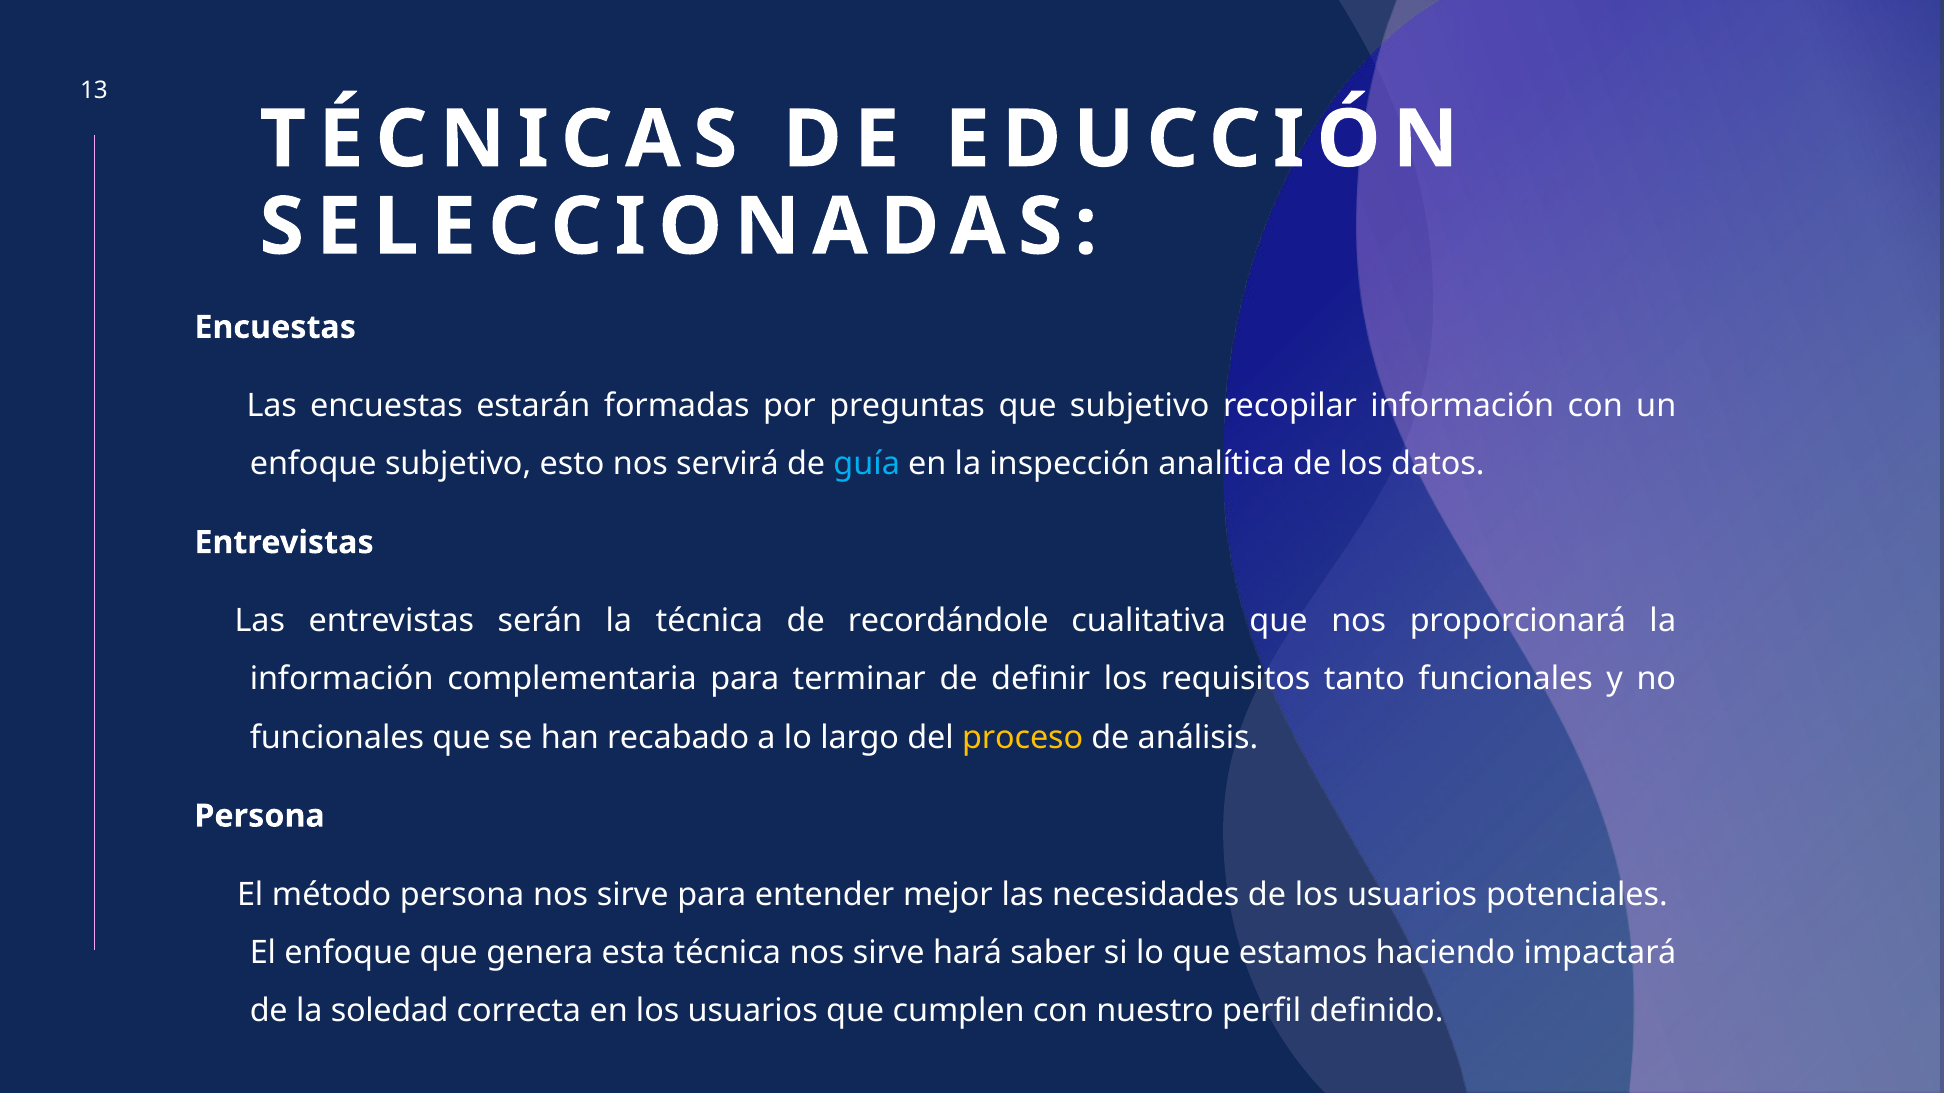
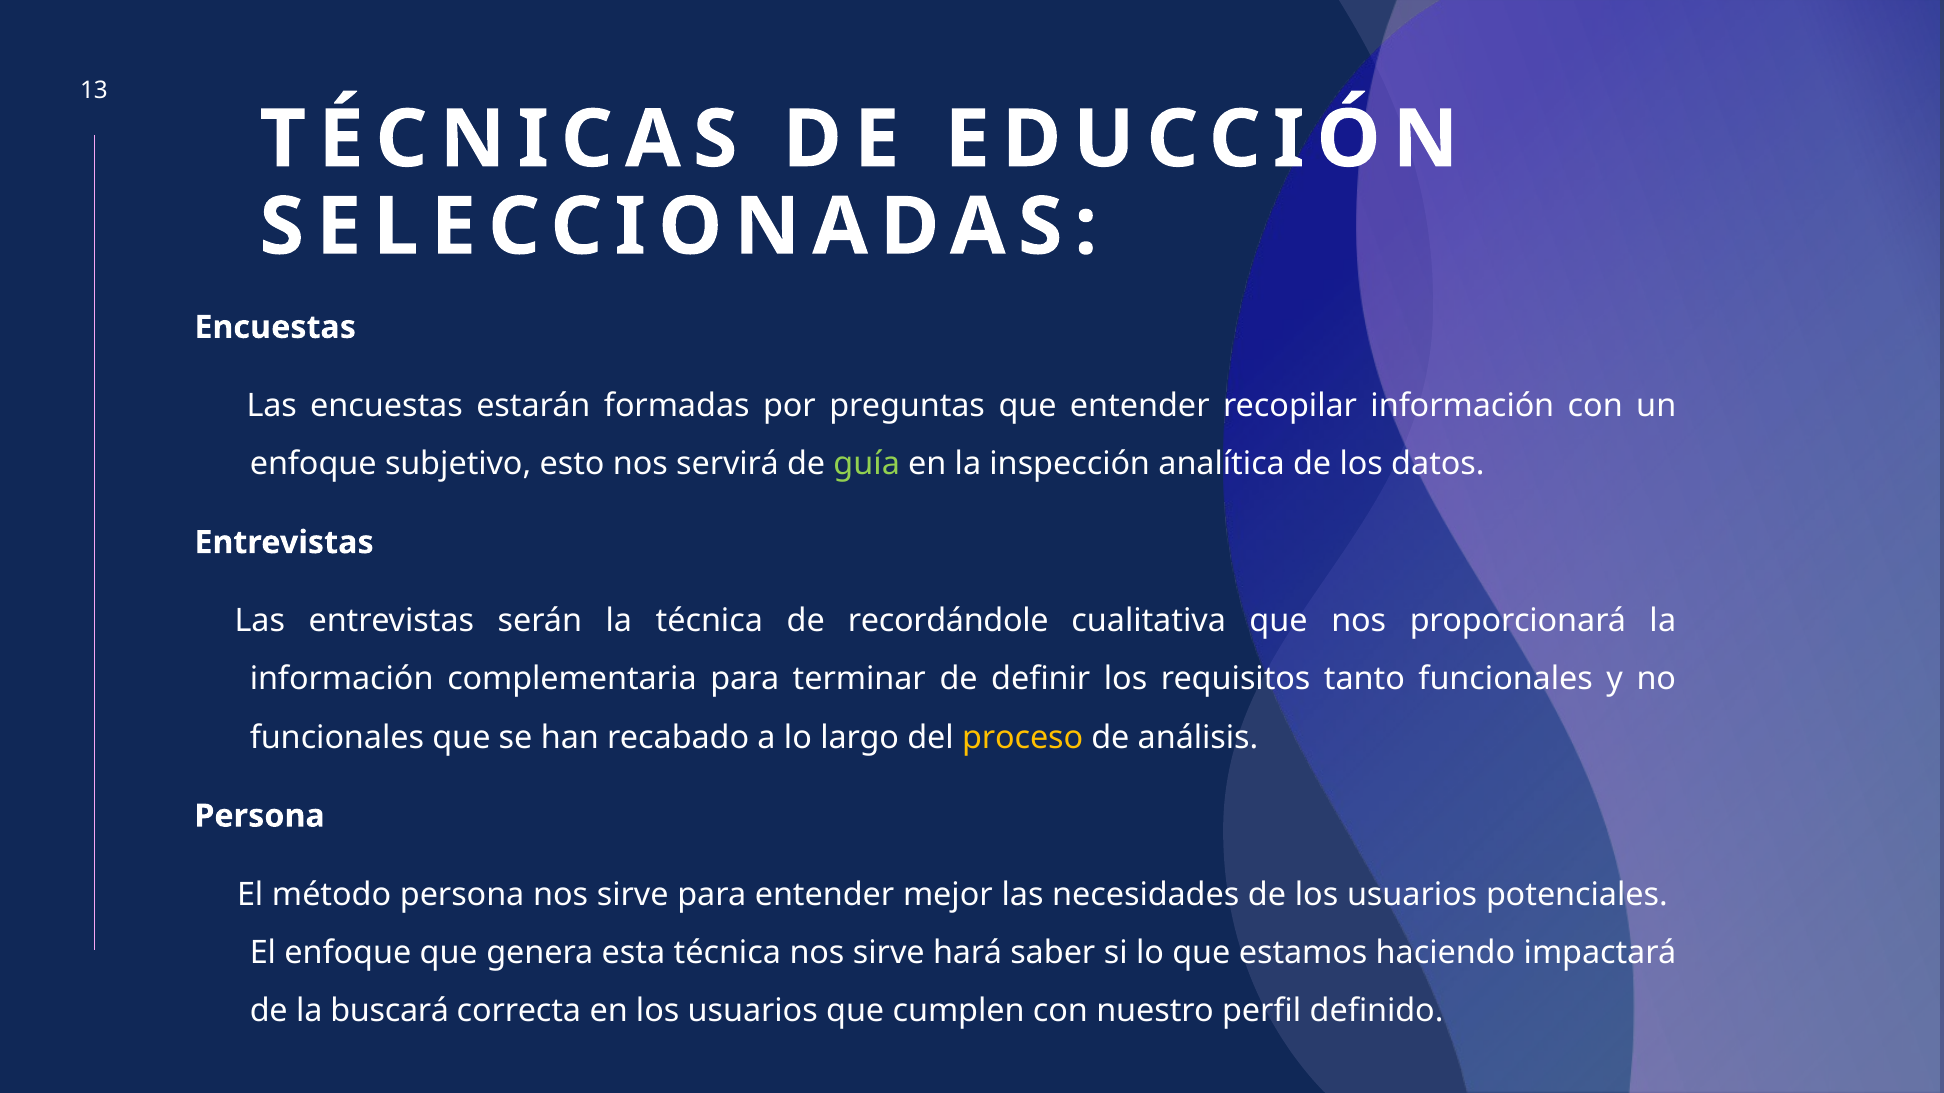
que subjetivo: subjetivo -> entender
guía colour: light blue -> light green
soledad: soledad -> buscará
